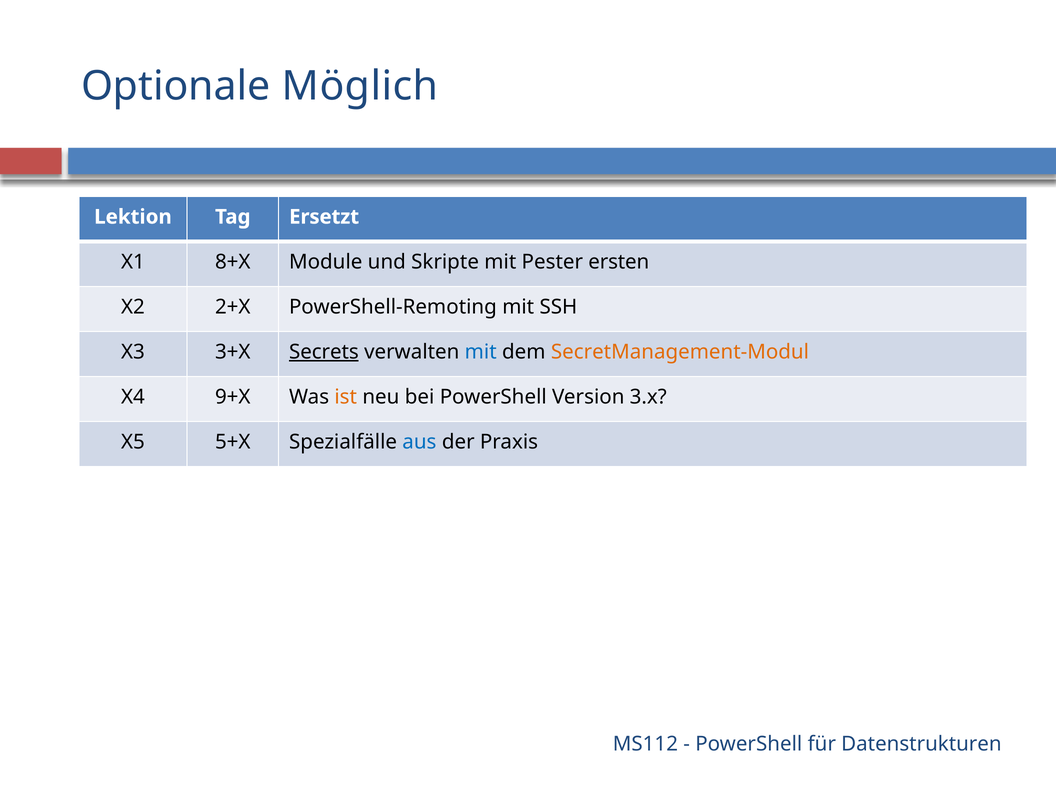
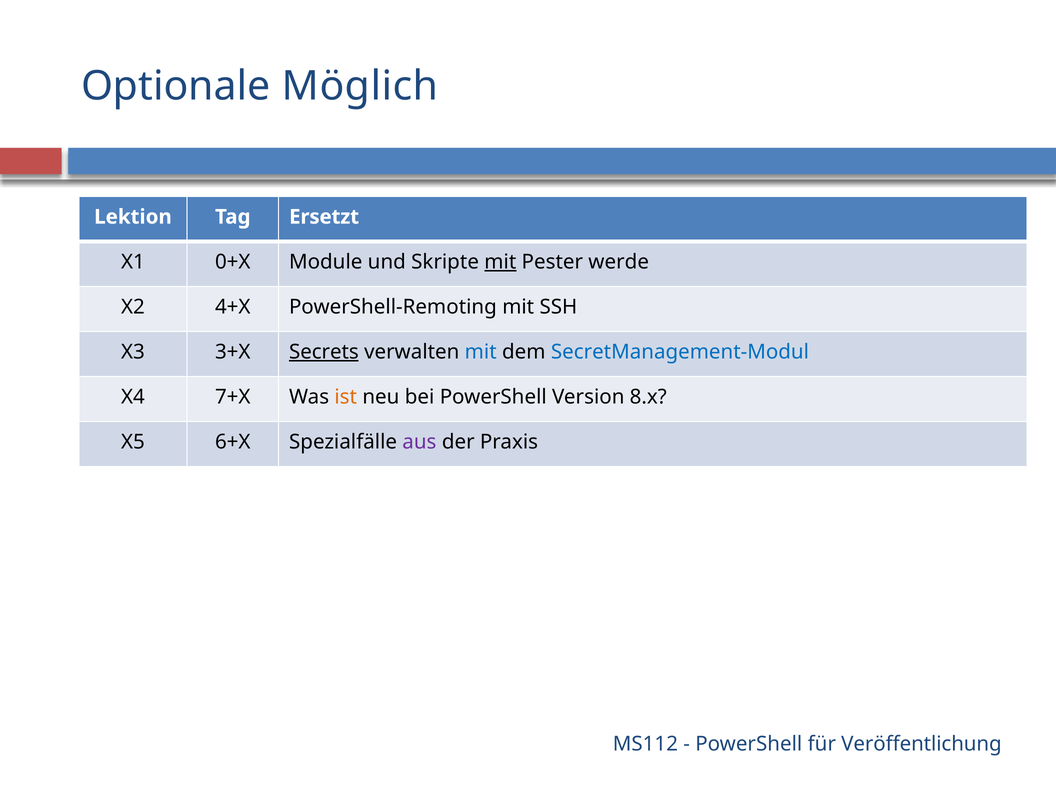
8+X: 8+X -> 0+X
mit at (500, 262) underline: none -> present
ersten: ersten -> werde
2+X: 2+X -> 4+X
SecretManagement-Modul colour: orange -> blue
9+X: 9+X -> 7+X
3.x: 3.x -> 8.x
5+X: 5+X -> 6+X
aus colour: blue -> purple
Datenstrukturen: Datenstrukturen -> Veröffentlichung
